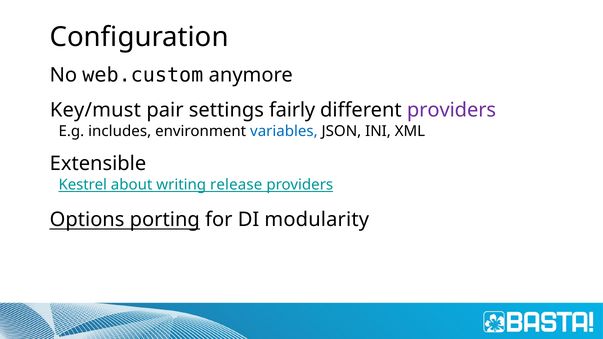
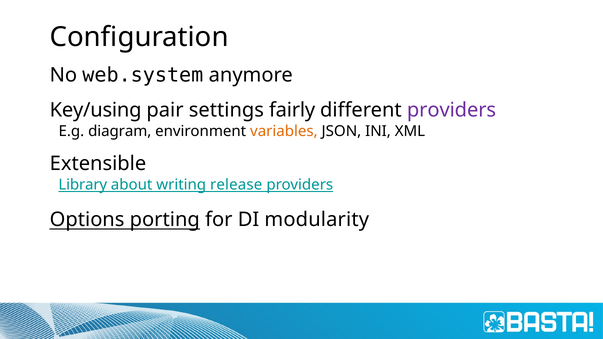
web.custom: web.custom -> web.system
Key/must: Key/must -> Key/using
includes: includes -> diagram
variables colour: blue -> orange
Kestrel: Kestrel -> Library
